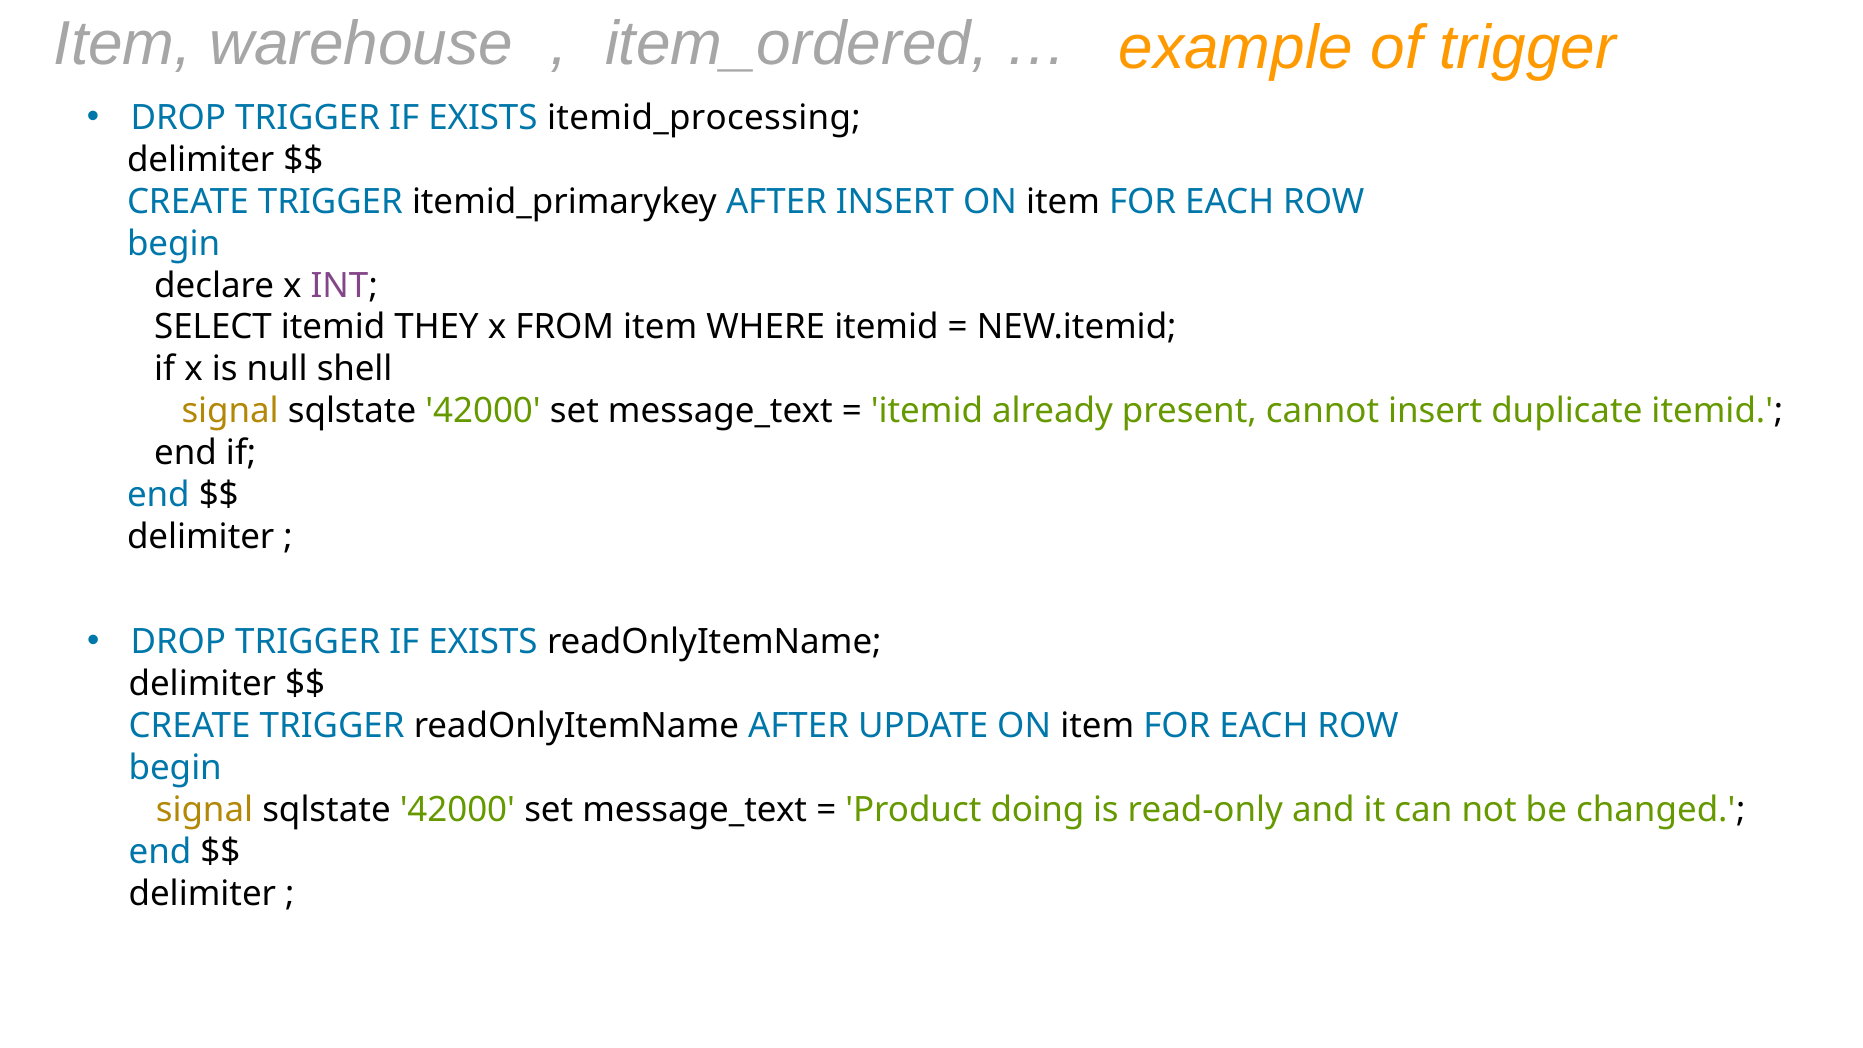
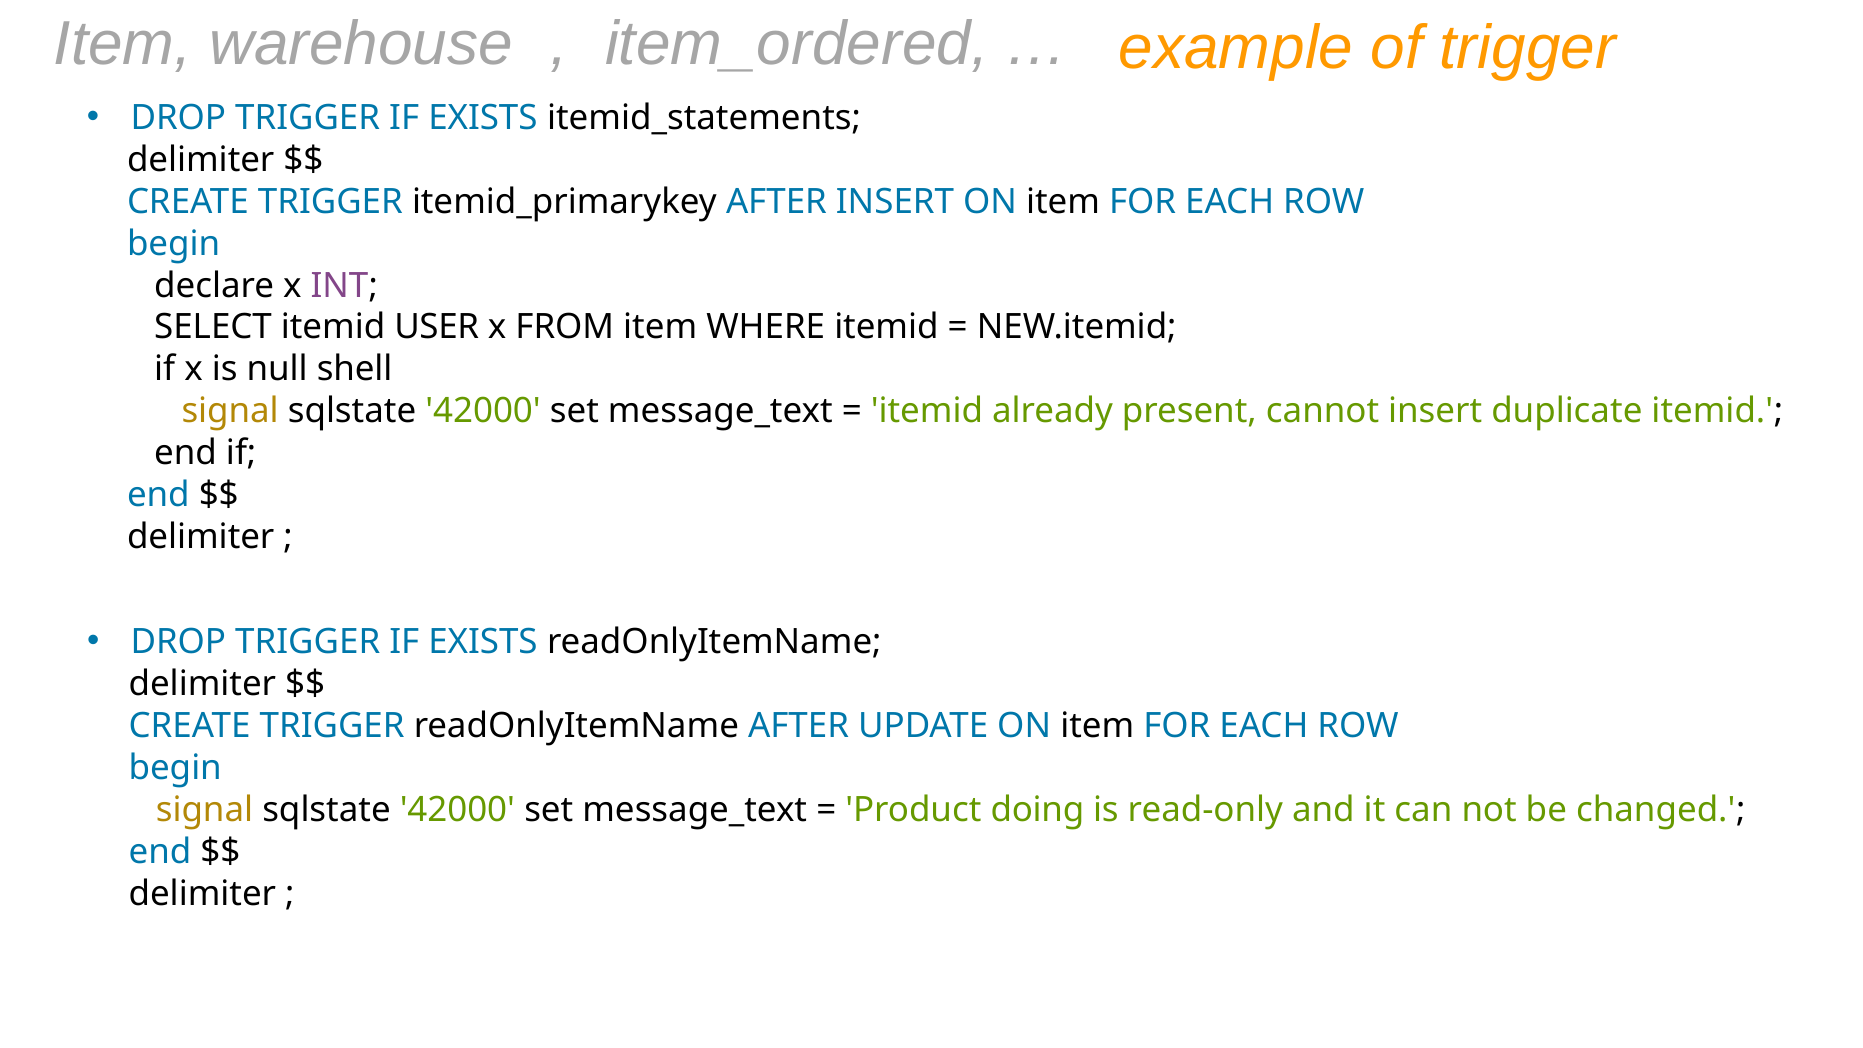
itemid_processing: itemid_processing -> itemid_statements
THEY: THEY -> USER
